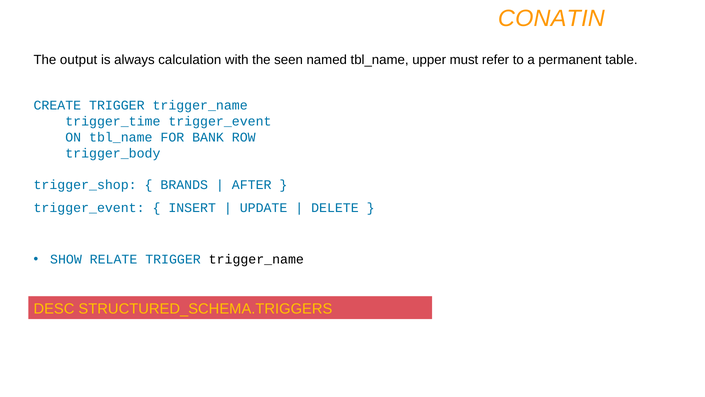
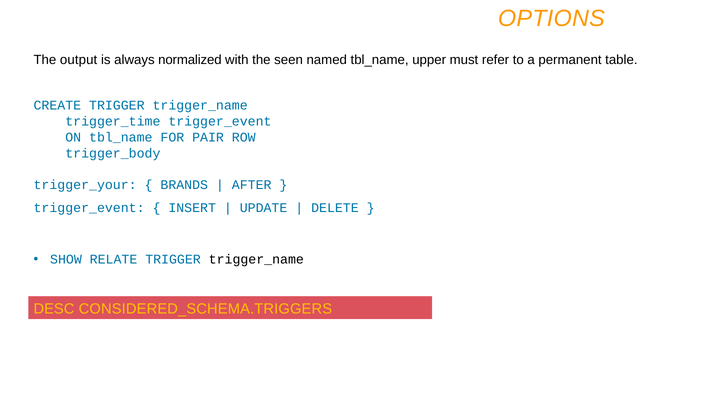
CONATIN: CONATIN -> OPTIONS
calculation: calculation -> normalized
BANK: BANK -> PAIR
trigger_shop: trigger_shop -> trigger_your
STRUCTURED_SCHEMA.TRIGGERS: STRUCTURED_SCHEMA.TRIGGERS -> CONSIDERED_SCHEMA.TRIGGERS
